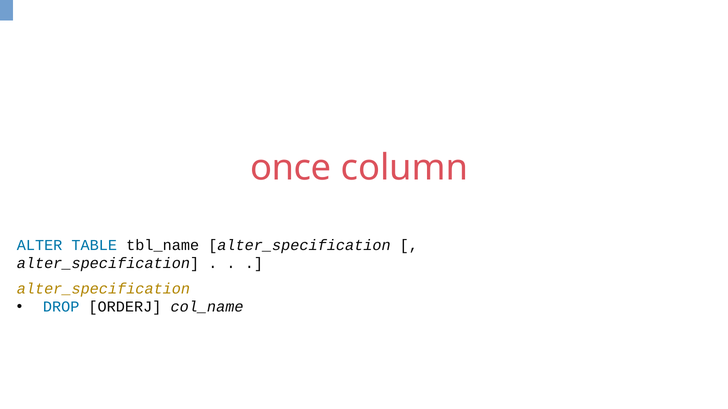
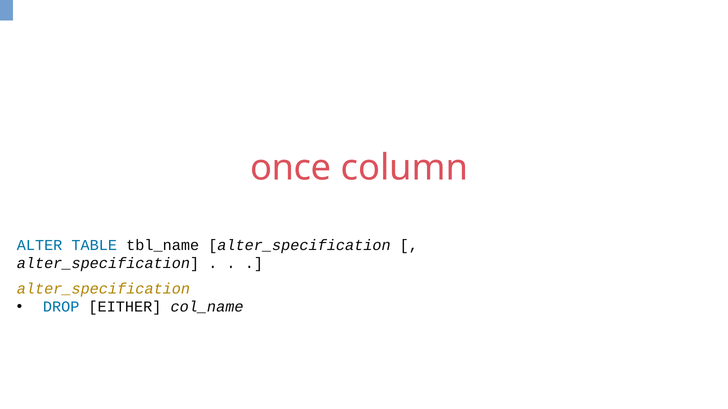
ORDERJ: ORDERJ -> EITHER
